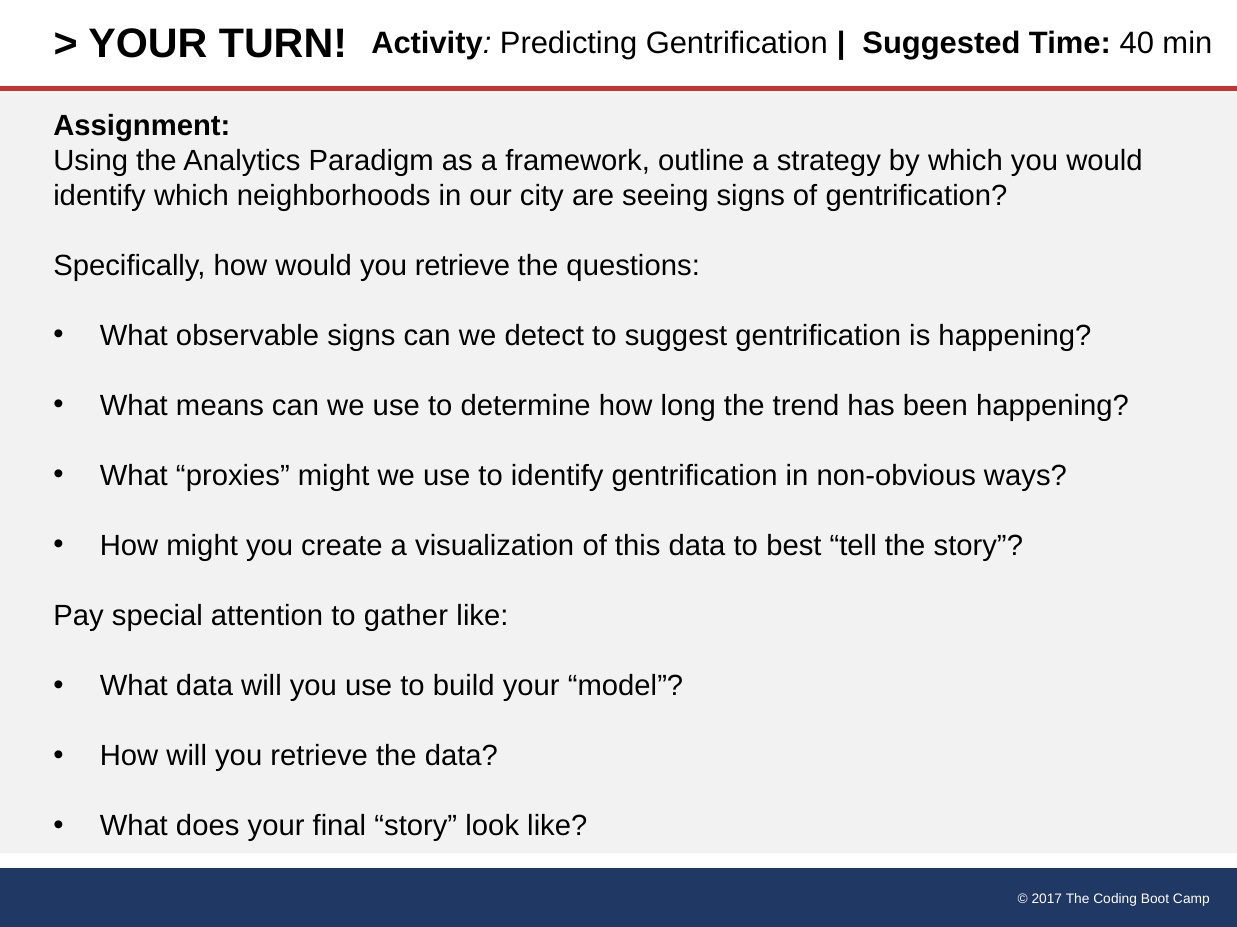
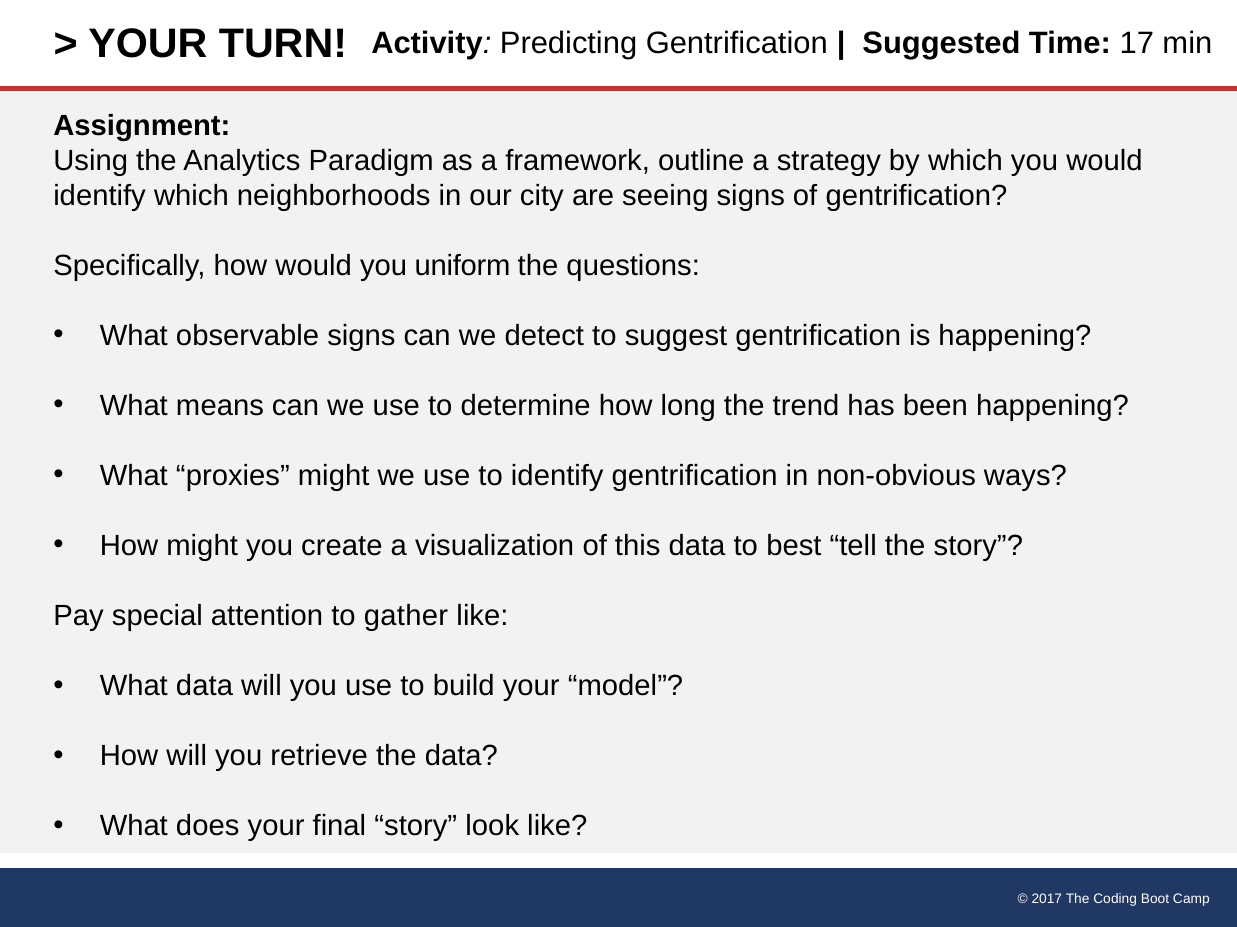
40: 40 -> 17
would you retrieve: retrieve -> uniform
